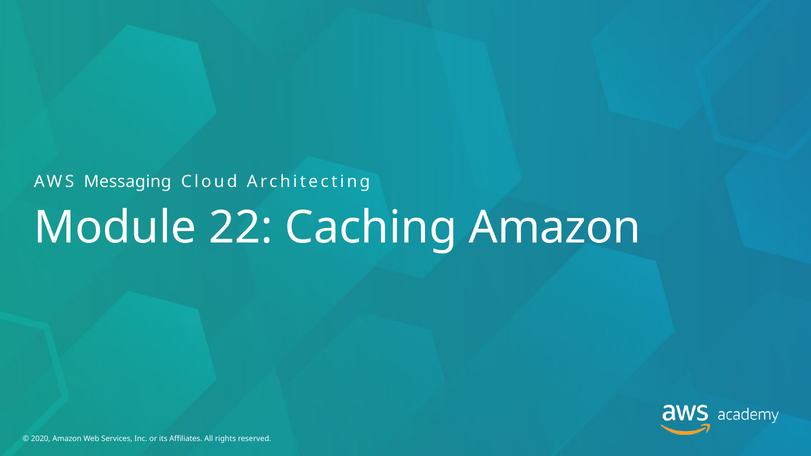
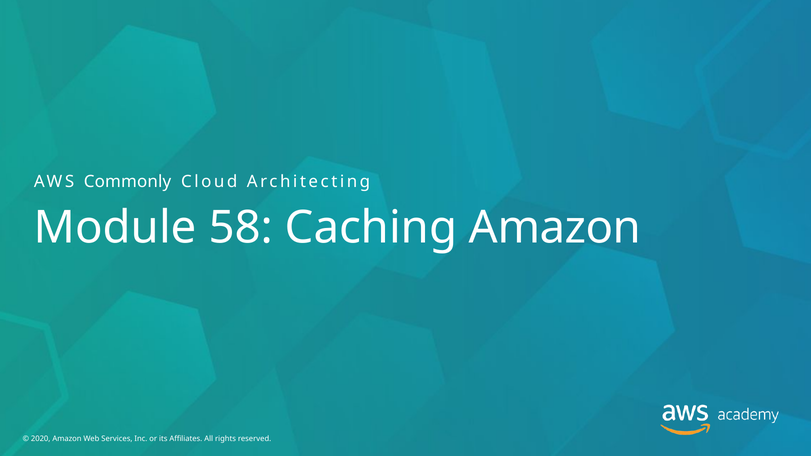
Messaging: Messaging -> Commonly
22: 22 -> 58
